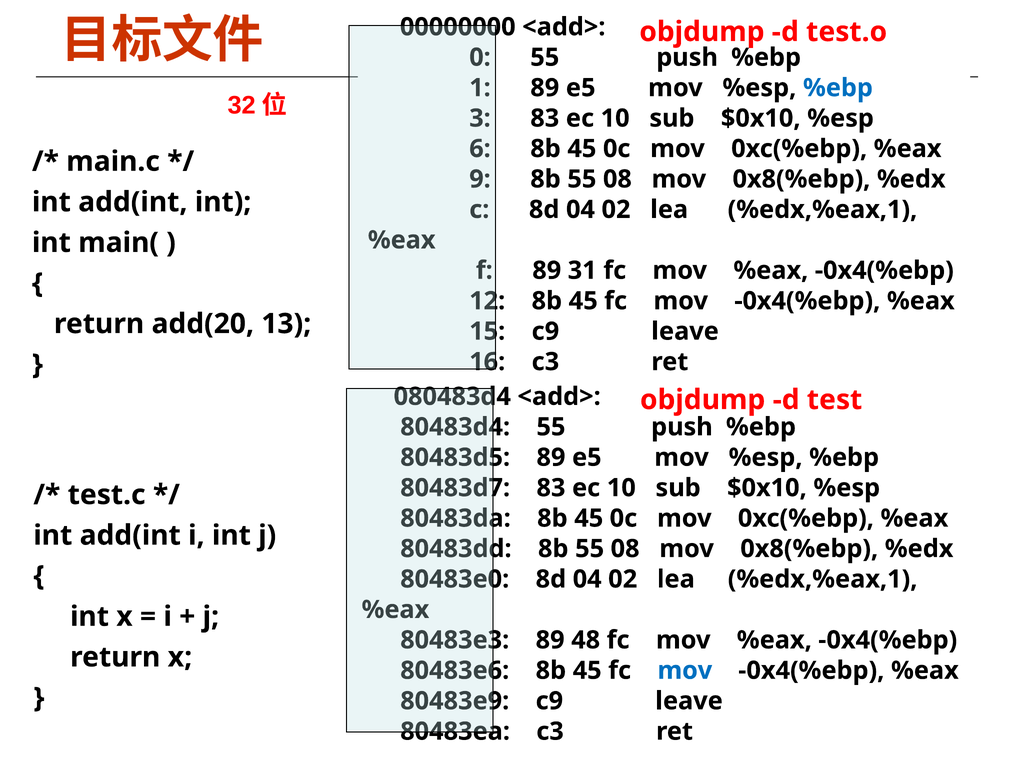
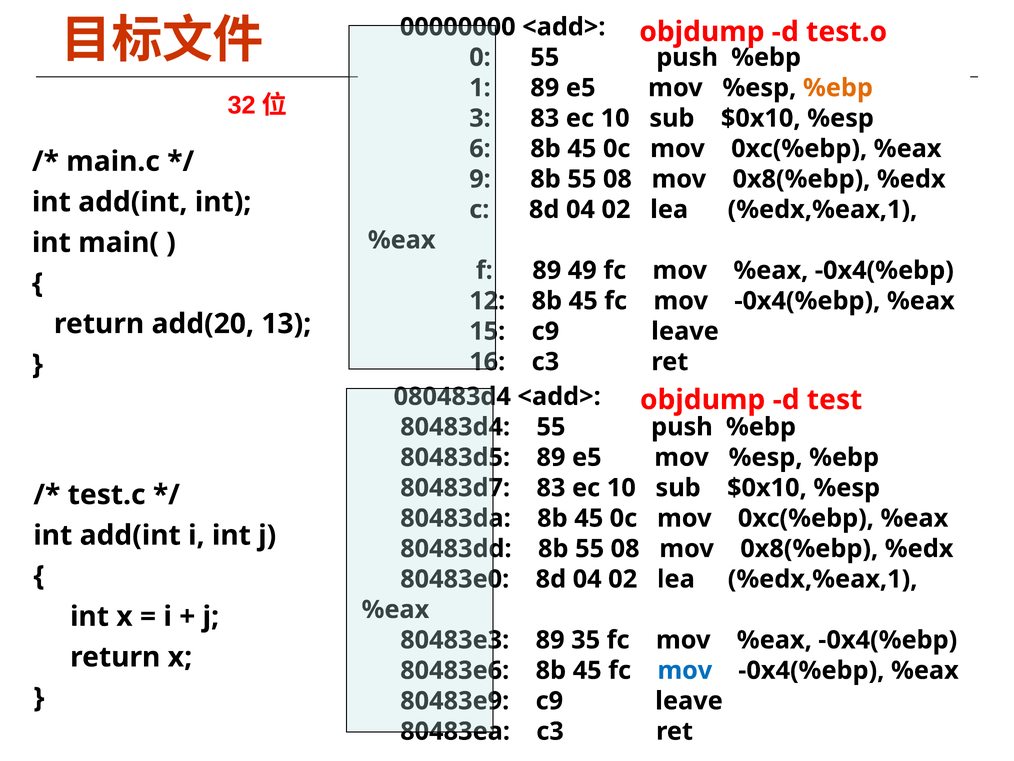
%ebp at (838, 88) colour: blue -> orange
31: 31 -> 49
48: 48 -> 35
